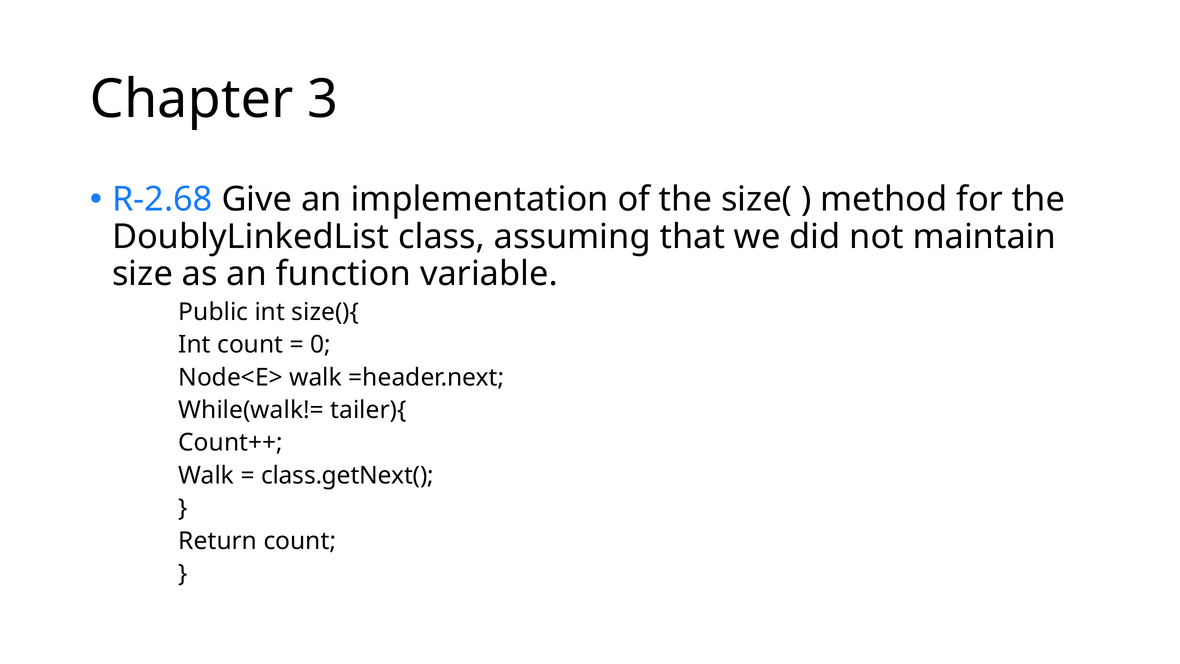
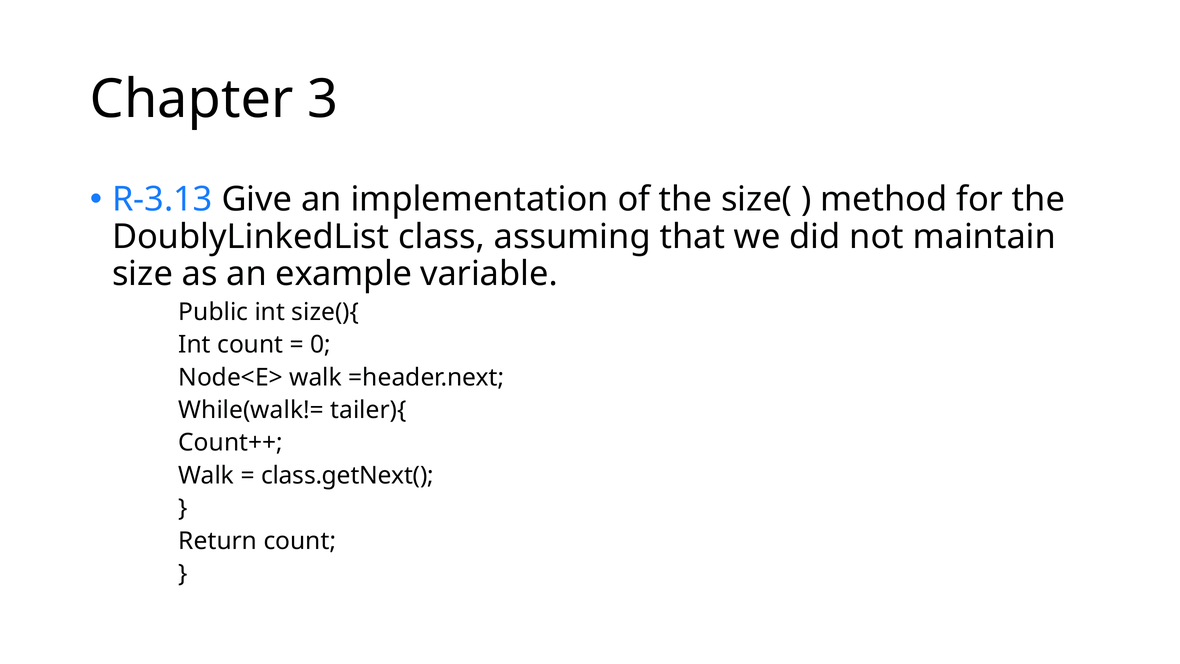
R-2.68: R-2.68 -> R-3.13
function: function -> example
